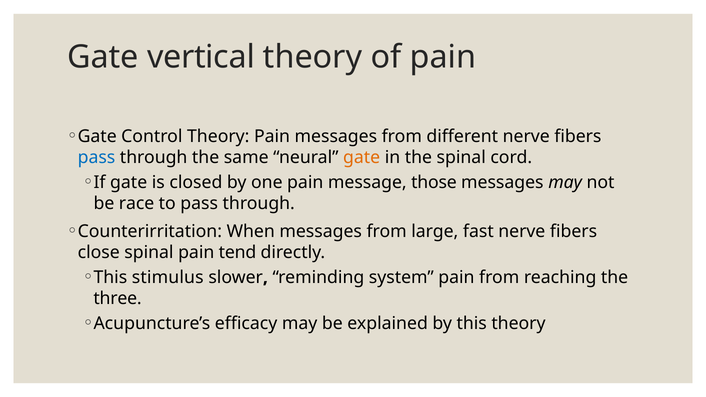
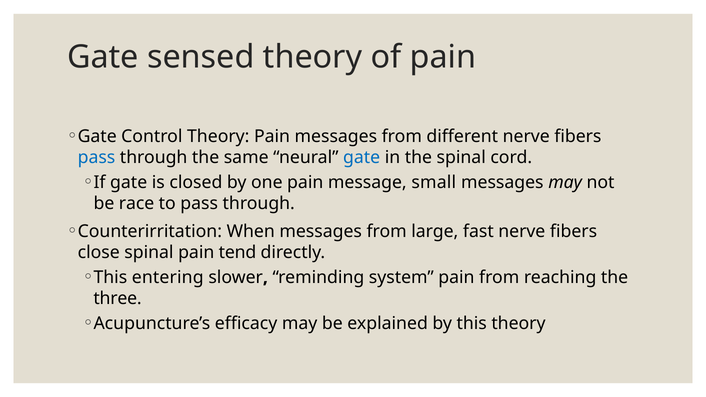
vertical: vertical -> sensed
gate at (362, 157) colour: orange -> blue
those: those -> small
stimulus: stimulus -> entering
